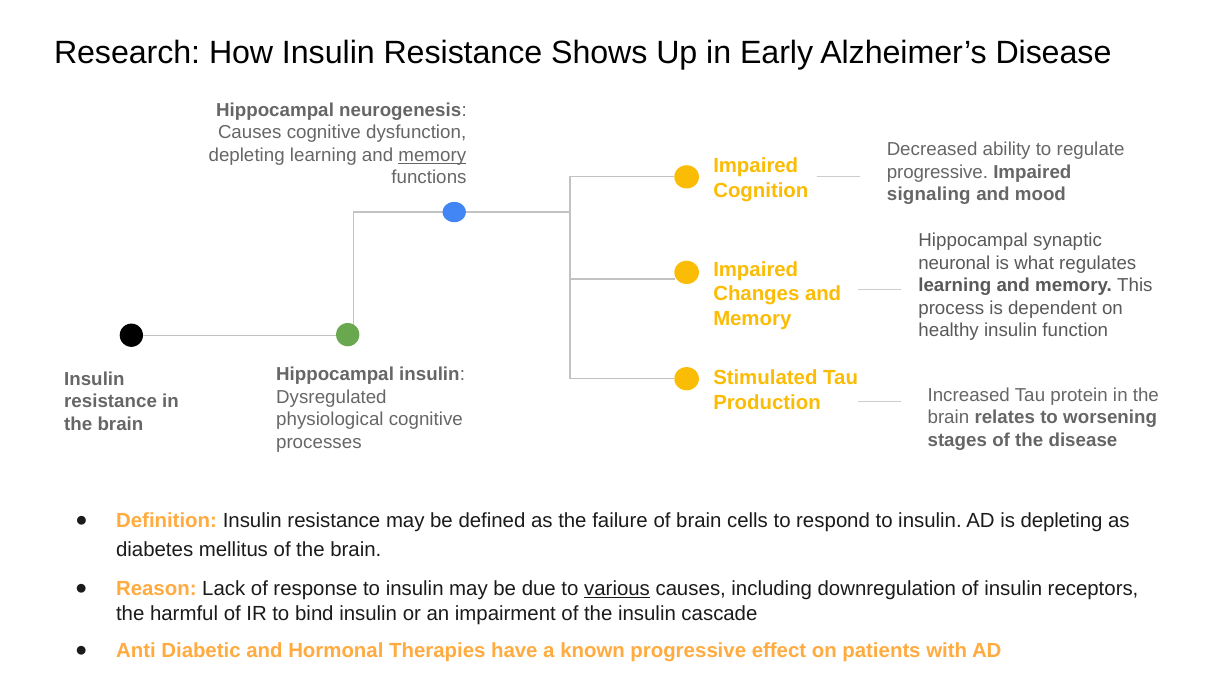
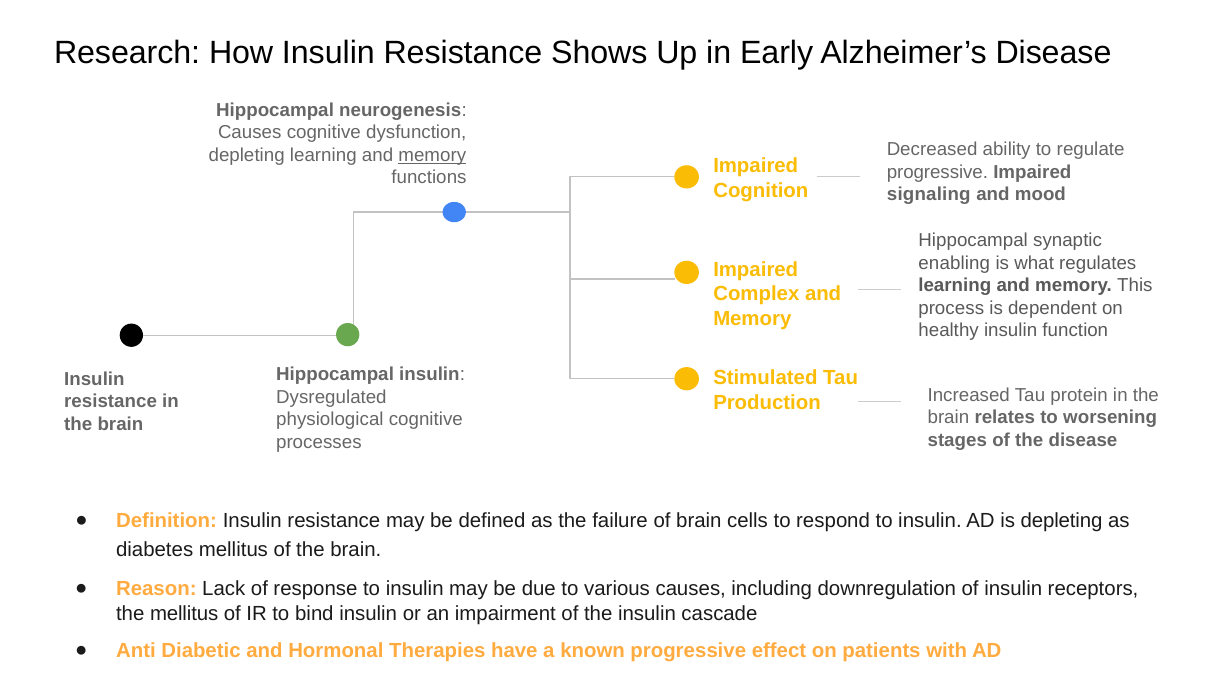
neuronal: neuronal -> enabling
Changes: Changes -> Complex
various underline: present -> none
the harmful: harmful -> mellitus
